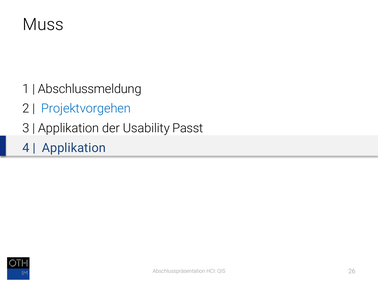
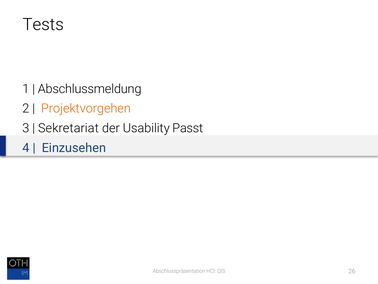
Muss: Muss -> Tests
Projektvorgehen colour: blue -> orange
Applikation at (69, 128): Applikation -> Sekretariat
Applikation at (74, 148): Applikation -> Einzusehen
